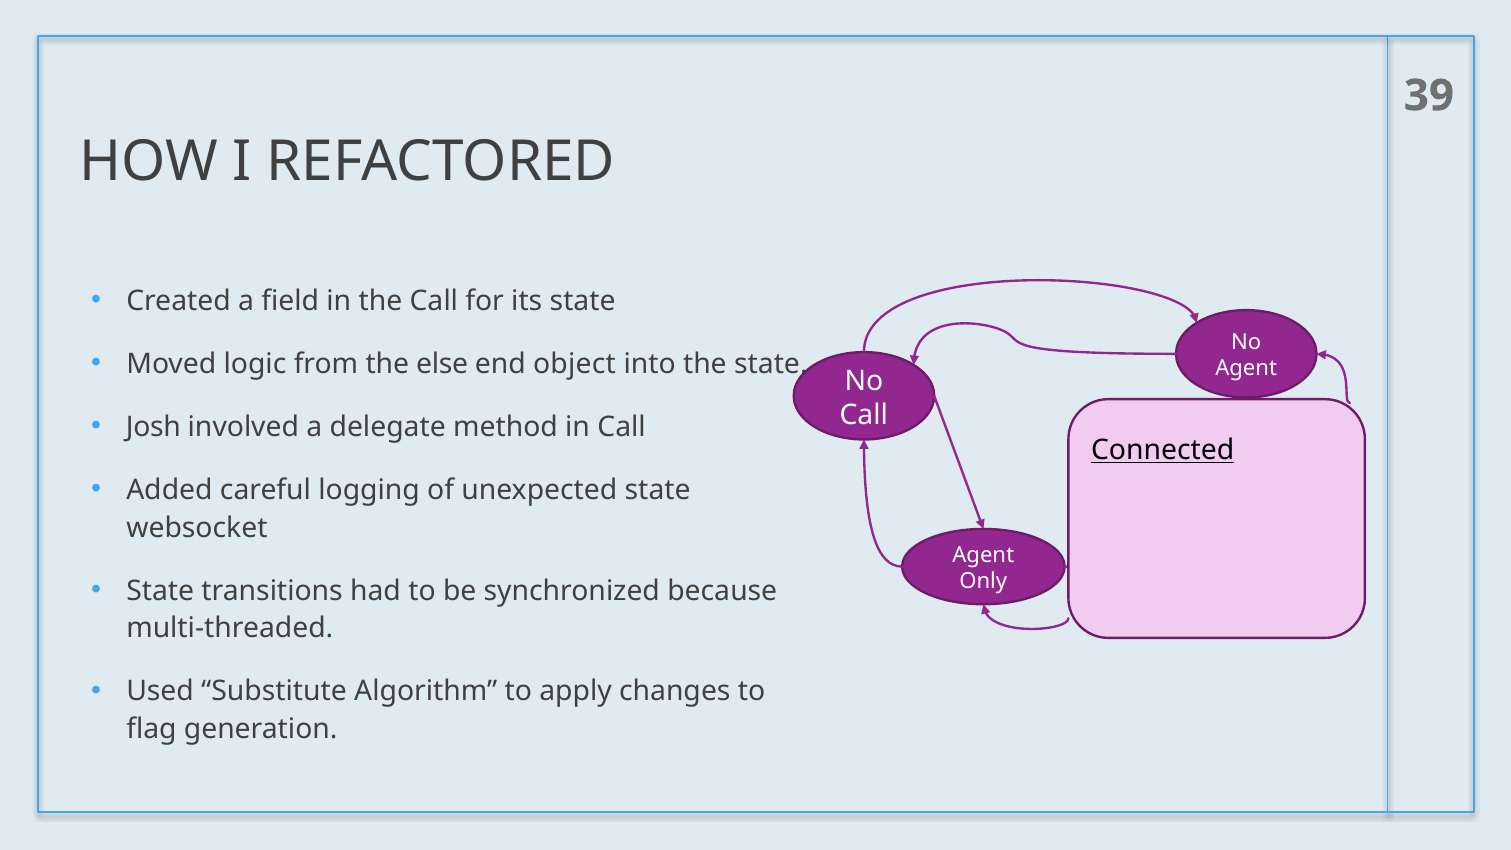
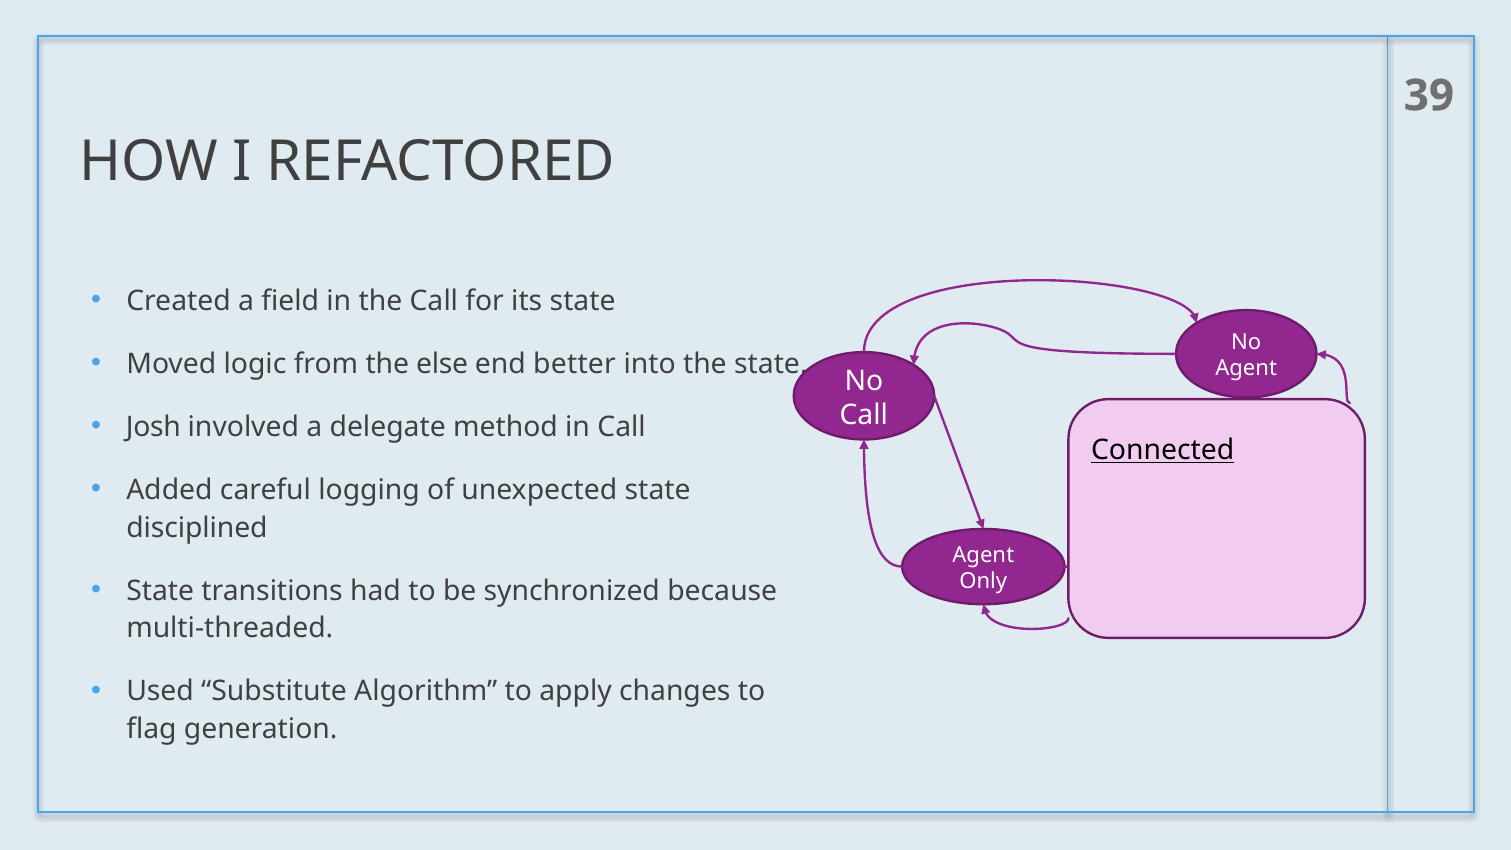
object: object -> better
websocket: websocket -> disciplined
